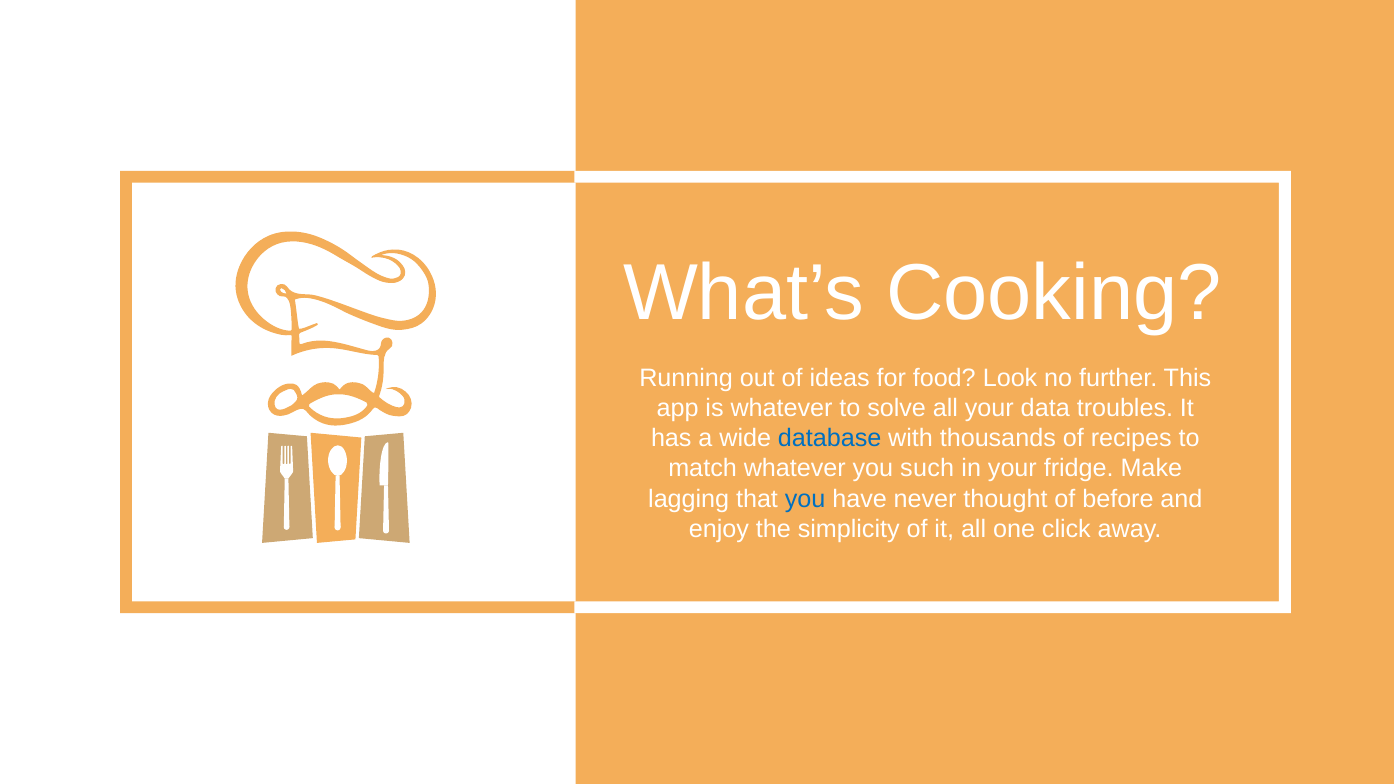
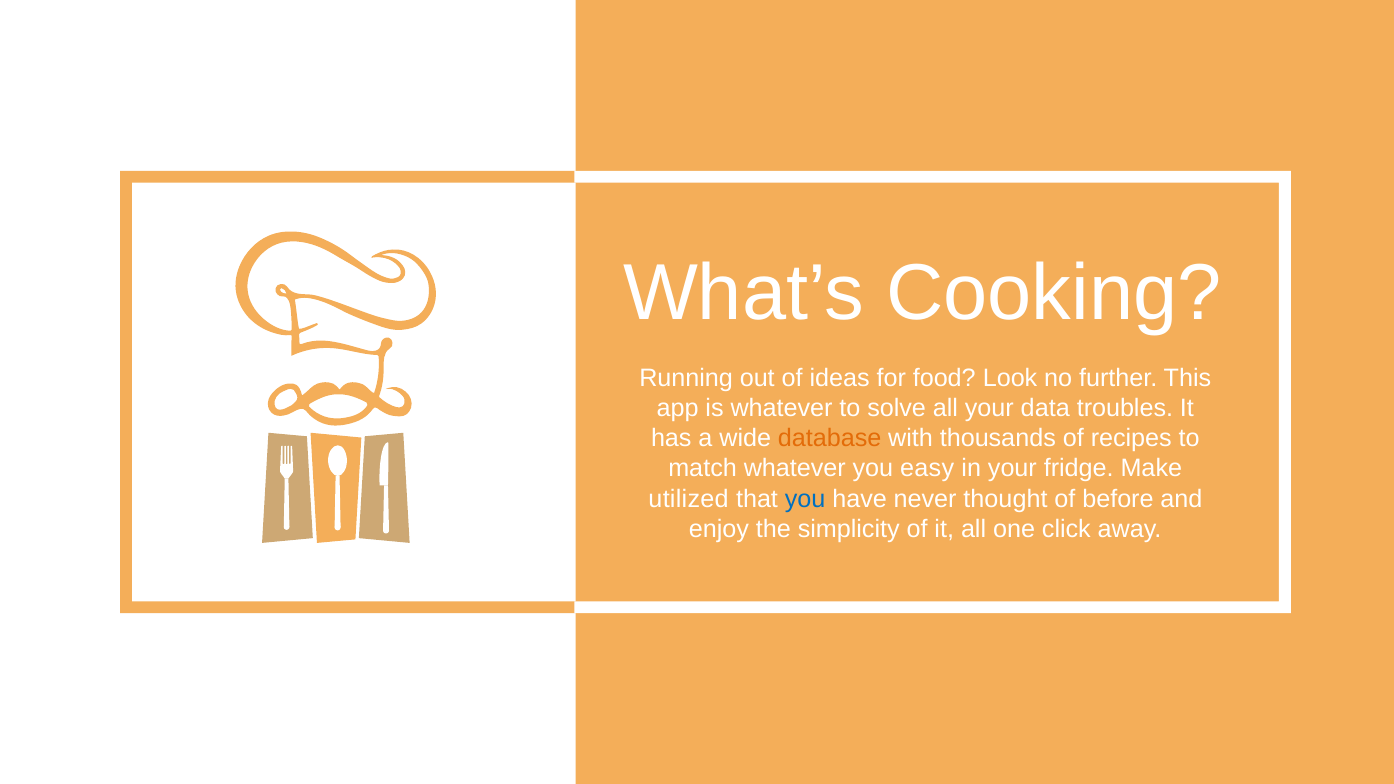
database colour: blue -> orange
such: such -> easy
lagging: lagging -> utilized
